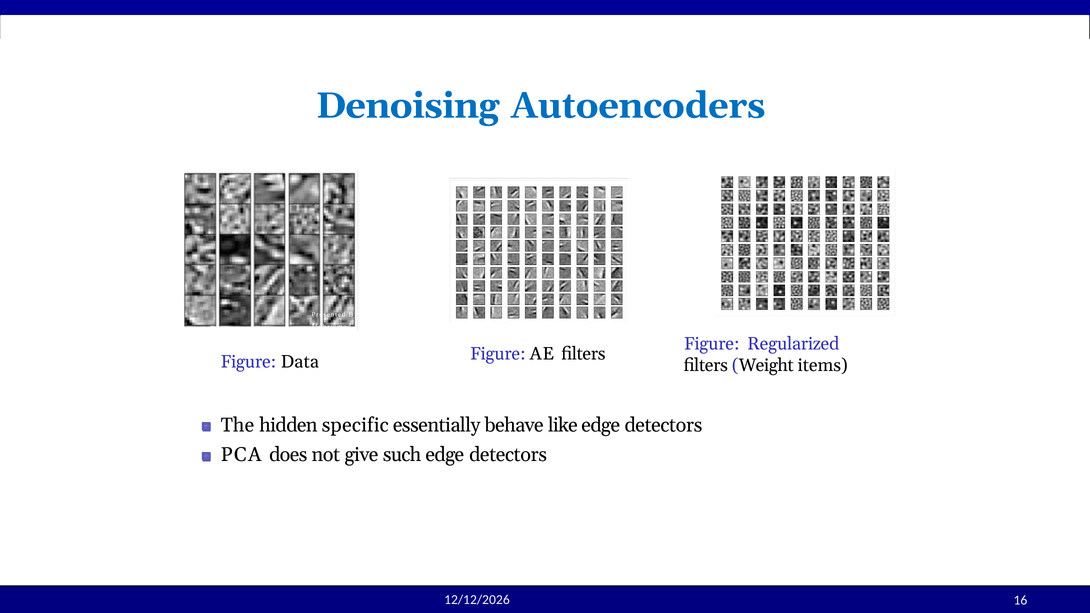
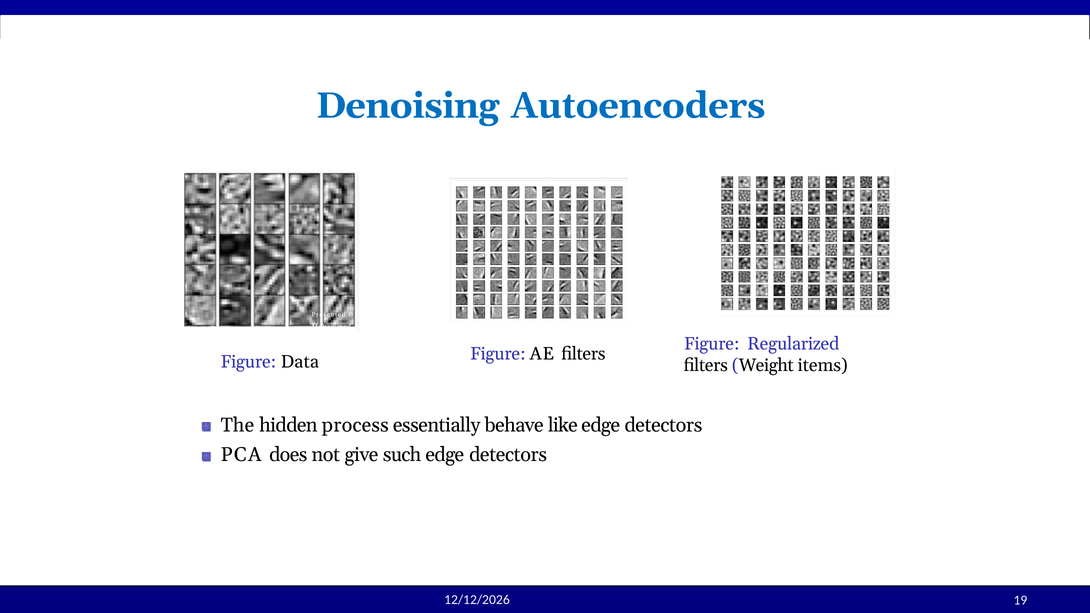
specific: specific -> process
16: 16 -> 19
